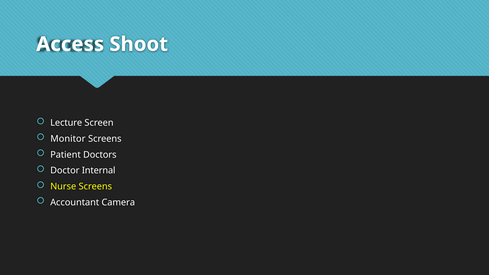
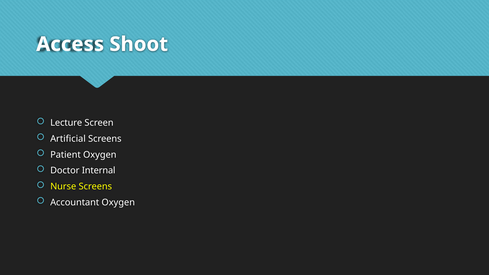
Monitor: Monitor -> Artificial
Patient Doctors: Doctors -> Oxygen
Accountant Camera: Camera -> Oxygen
